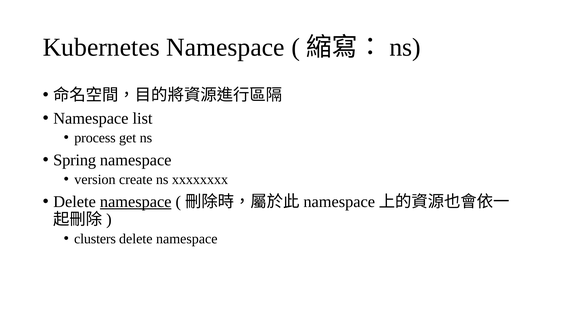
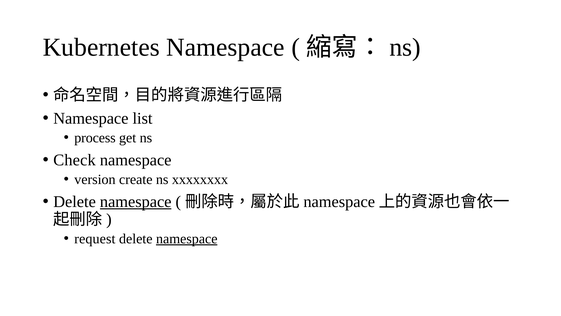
Spring: Spring -> Check
clusters: clusters -> request
namespace at (187, 239) underline: none -> present
